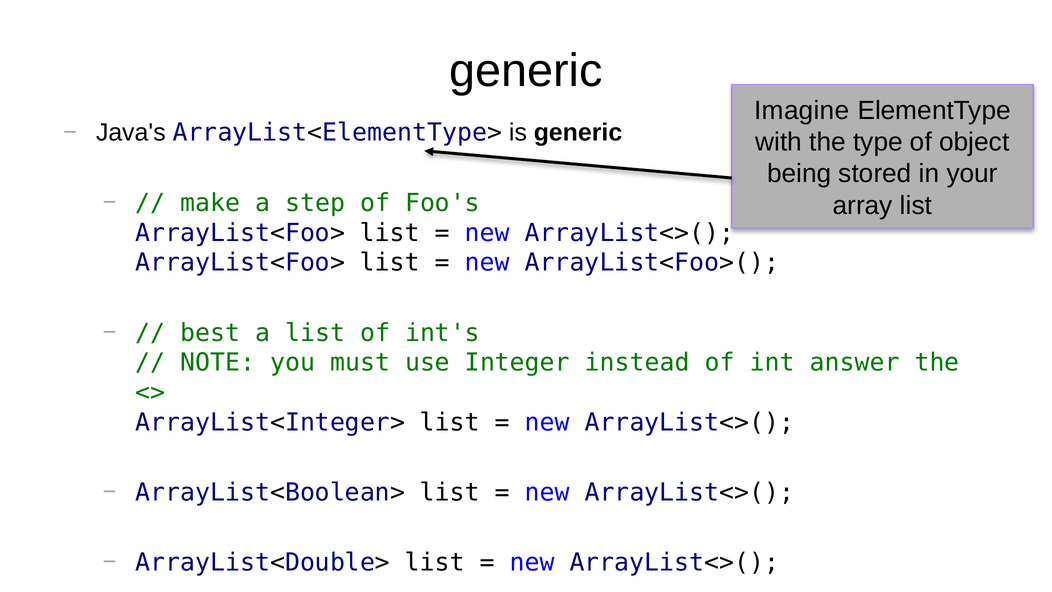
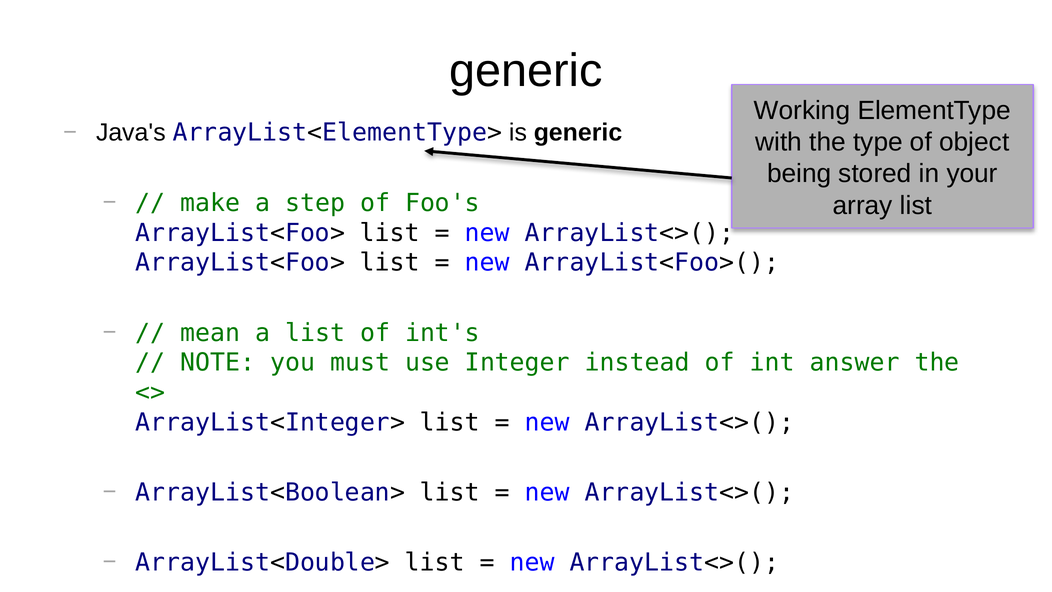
Imagine: Imagine -> Working
best: best -> mean
